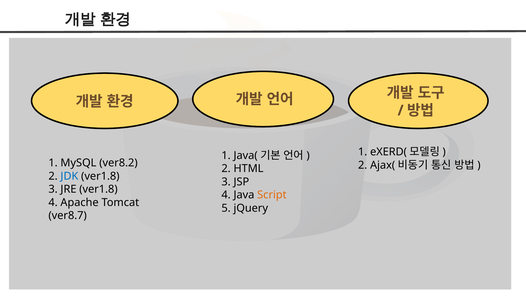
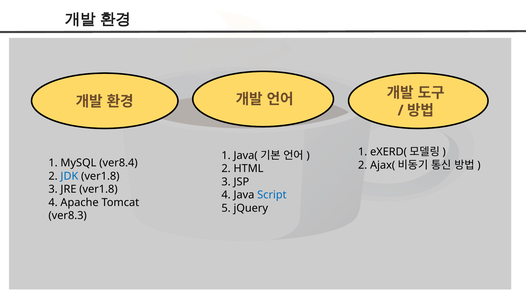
ver8.2: ver8.2 -> ver8.4
Script colour: orange -> blue
ver8.7: ver8.7 -> ver8.3
